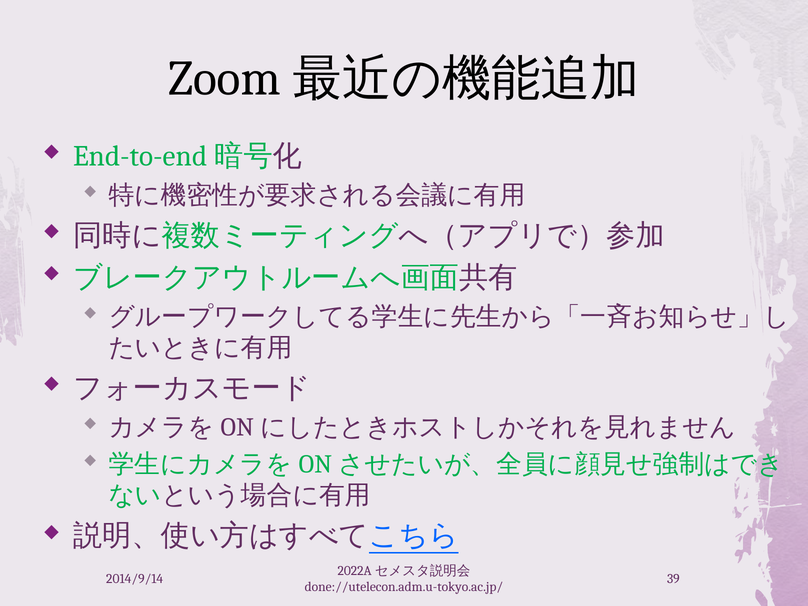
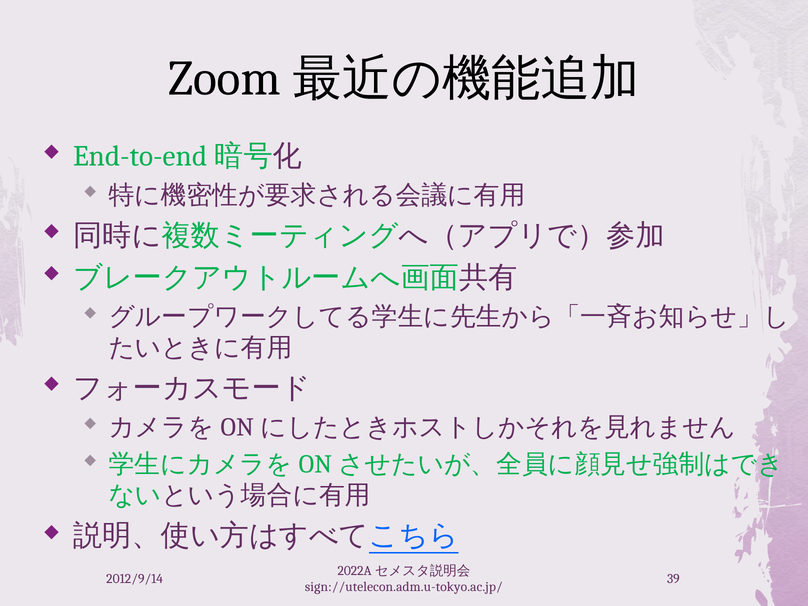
2014/9/14: 2014/9/14 -> 2012/9/14
done://utelecon.adm.u-tokyo.ac.jp/: done://utelecon.adm.u-tokyo.ac.jp/ -> sign://utelecon.adm.u-tokyo.ac.jp/
